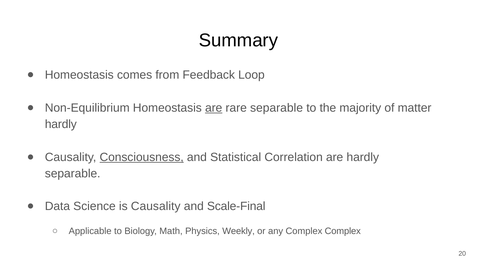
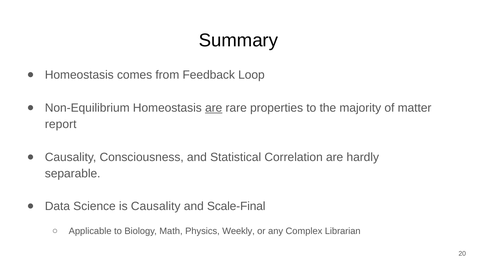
rare separable: separable -> properties
hardly at (61, 124): hardly -> report
Consciousness underline: present -> none
Complex Complex: Complex -> Librarian
